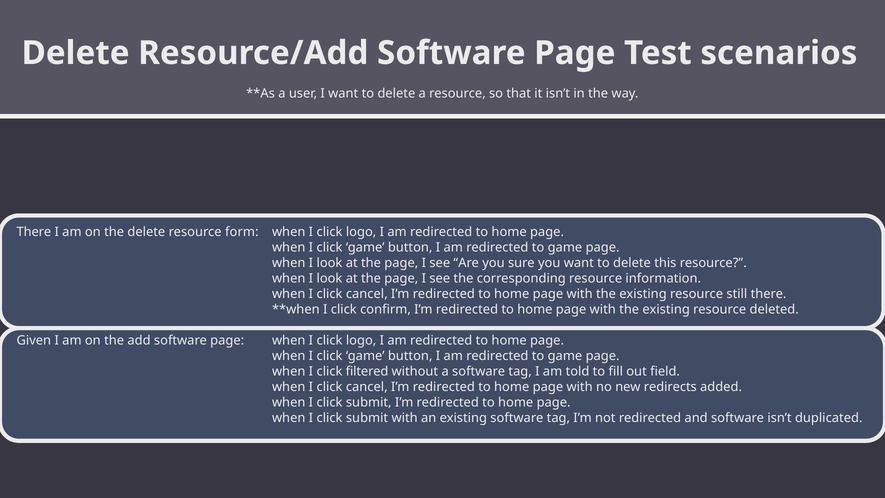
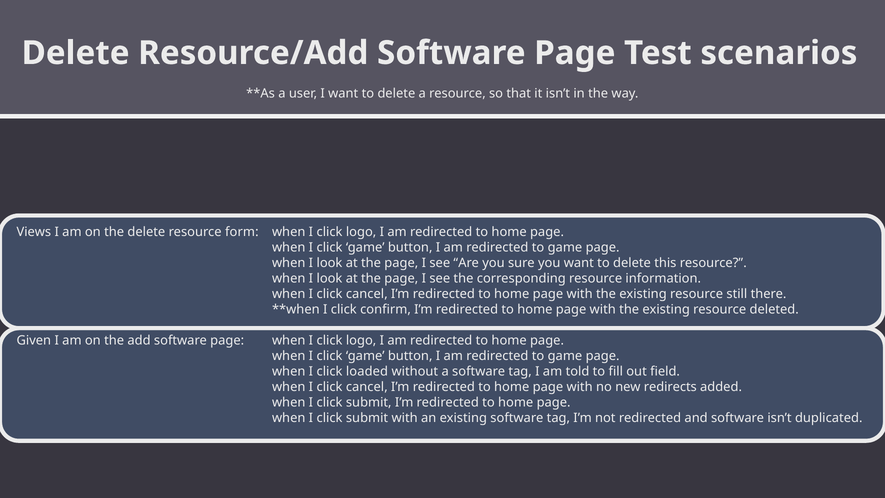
There at (34, 232): There -> Views
filtered: filtered -> loaded
